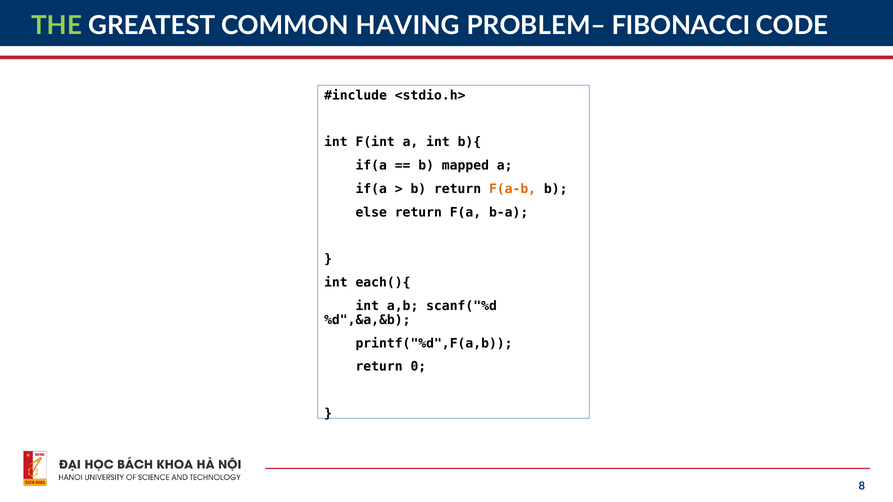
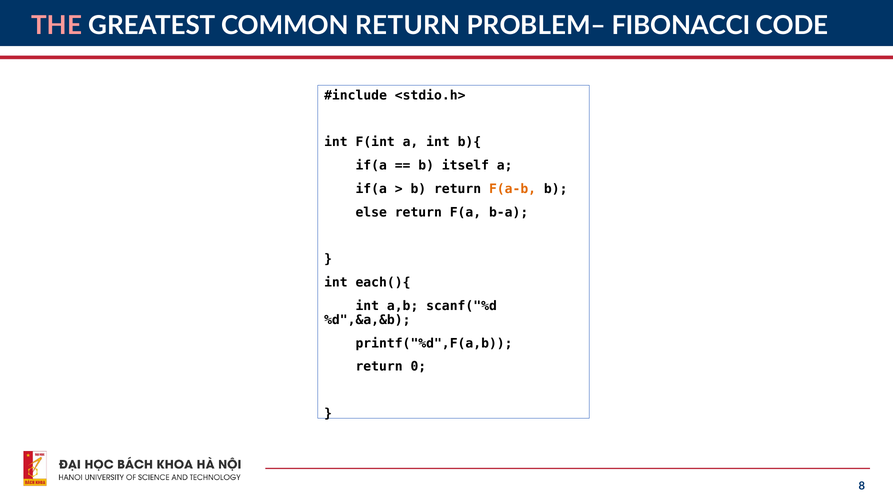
THE colour: light green -> pink
COMMON HAVING: HAVING -> RETURN
mapped: mapped -> itself
